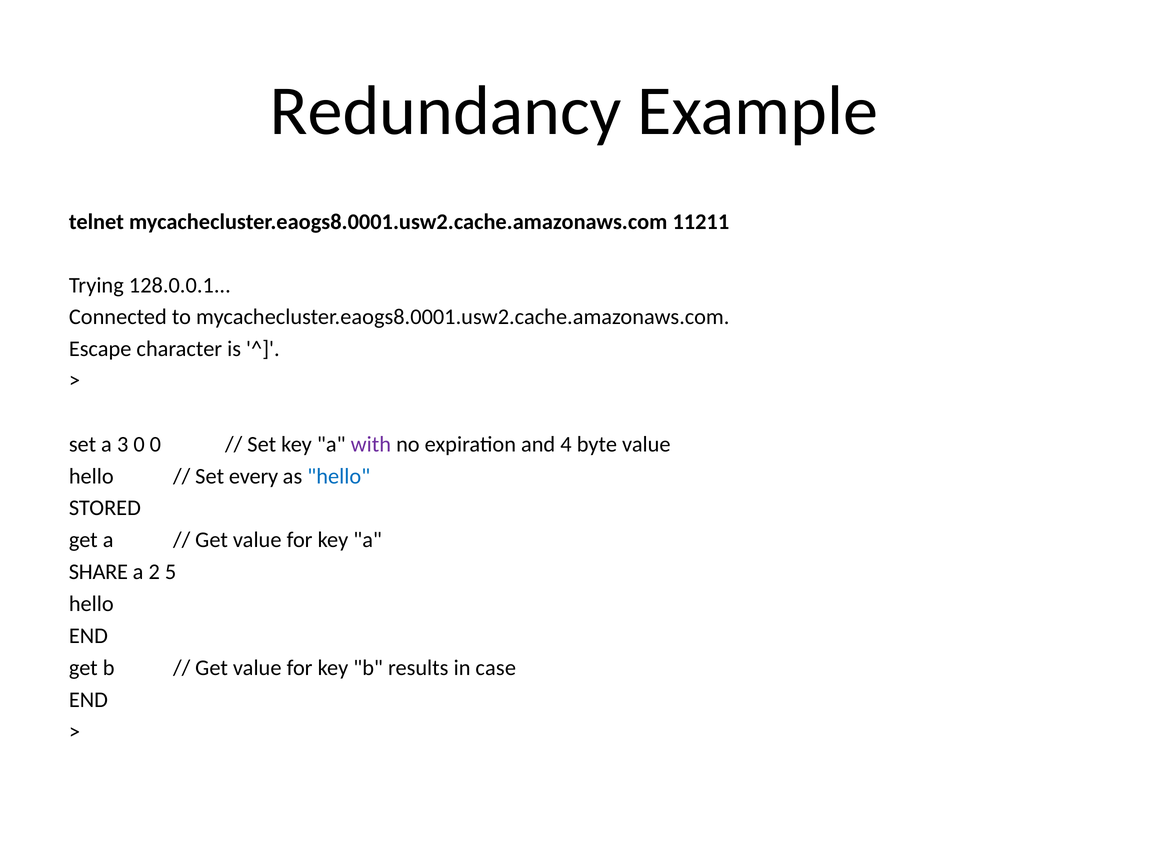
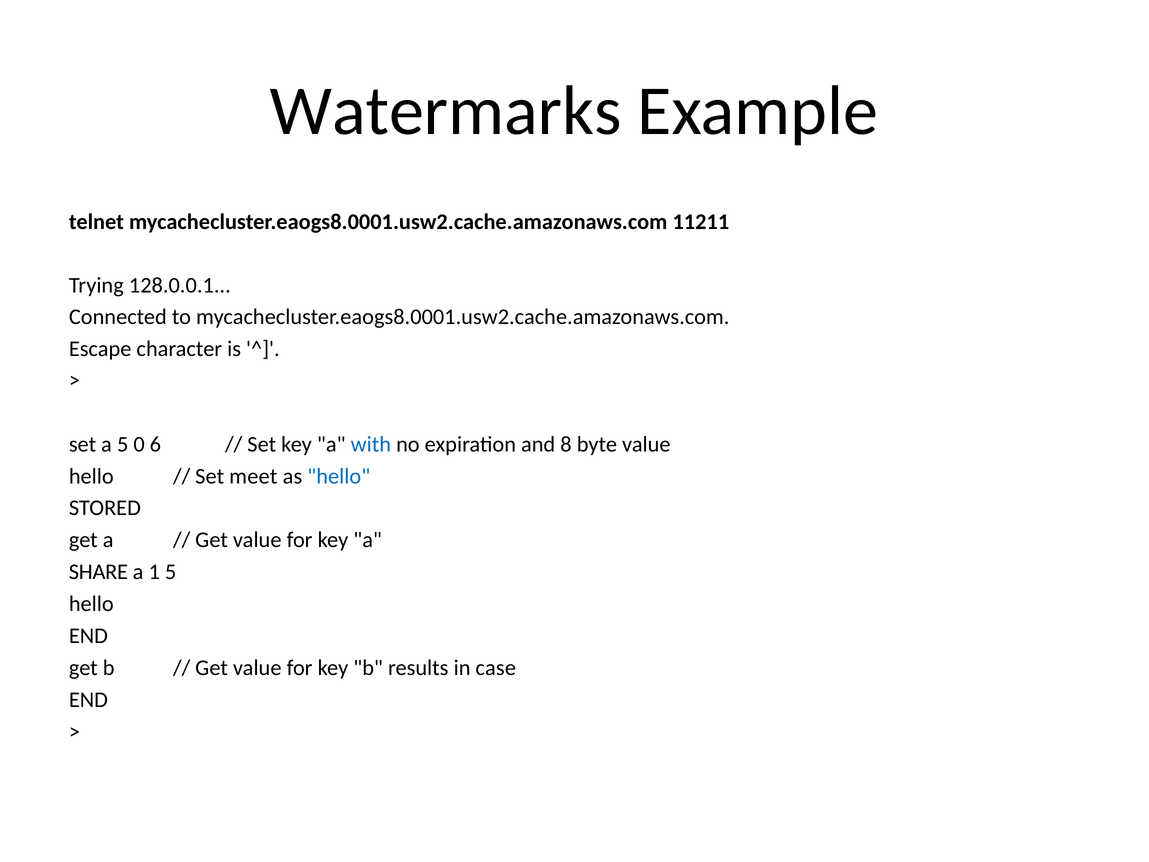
Redundancy: Redundancy -> Watermarks
a 3: 3 -> 5
0 0: 0 -> 6
with colour: purple -> blue
4: 4 -> 8
every: every -> meet
2: 2 -> 1
